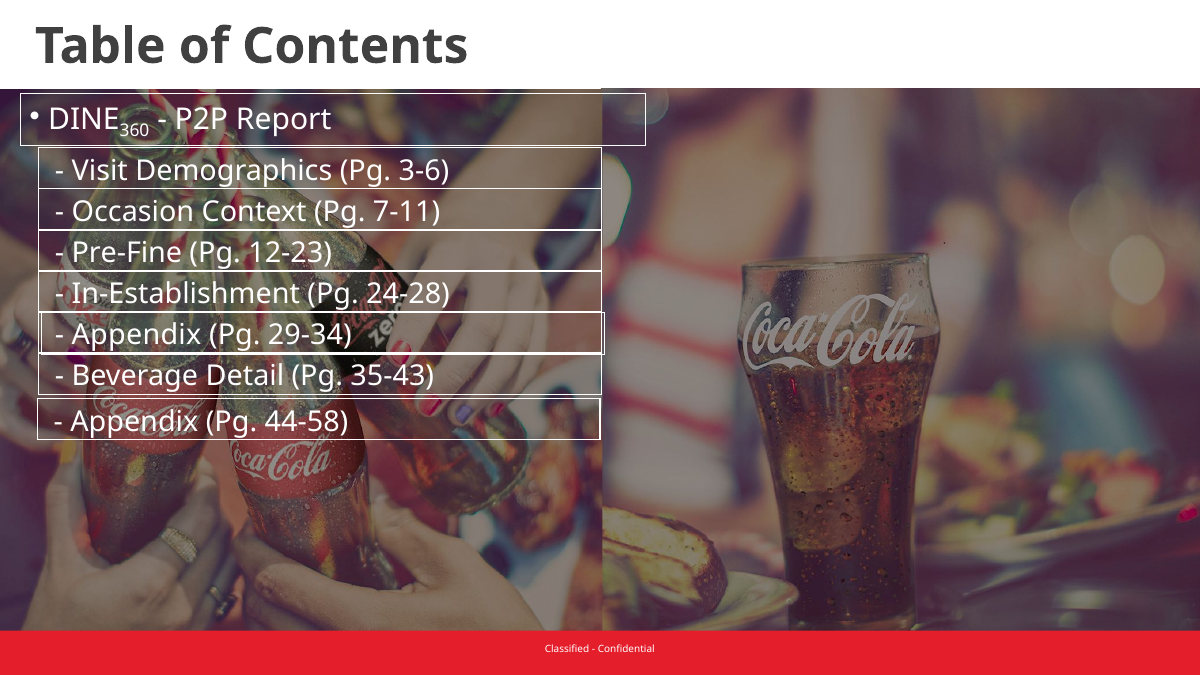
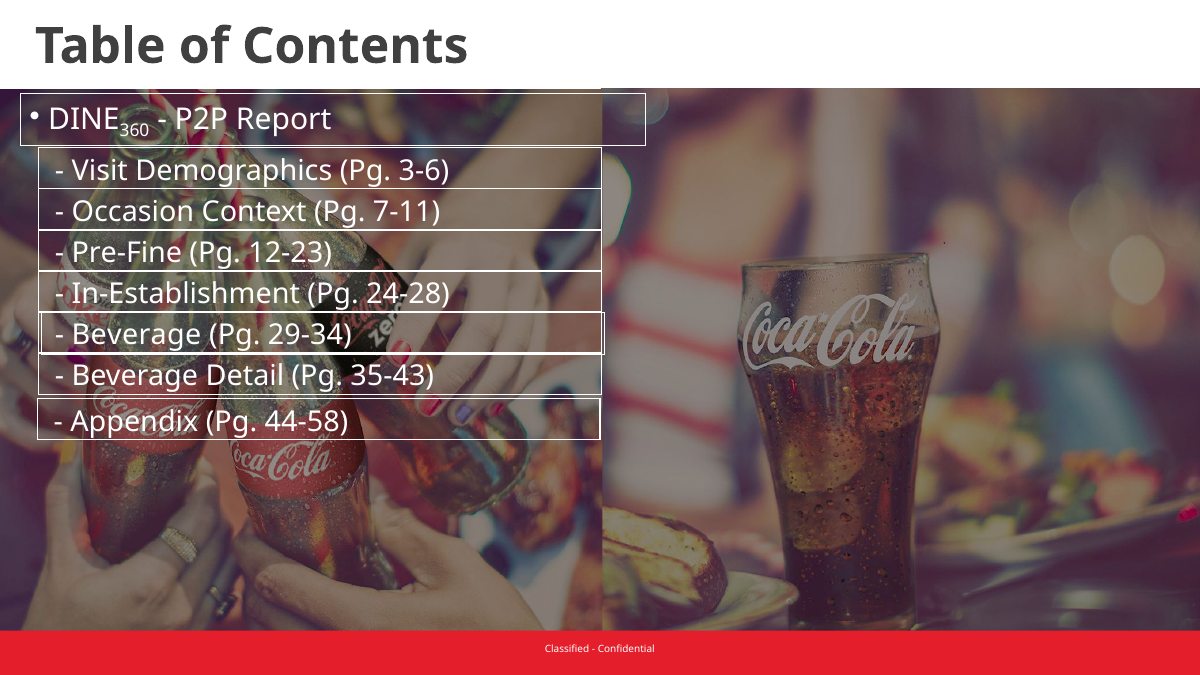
Appendix at (136, 335): Appendix -> Beverage
